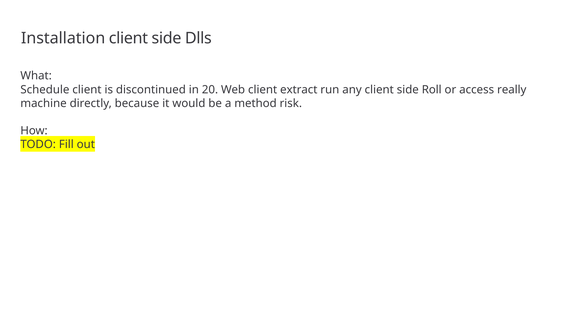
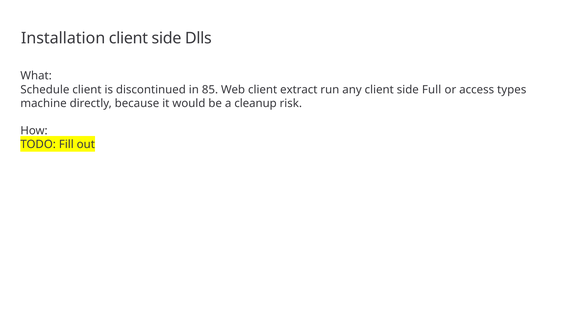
20: 20 -> 85
Roll: Roll -> Full
really: really -> types
method: method -> cleanup
